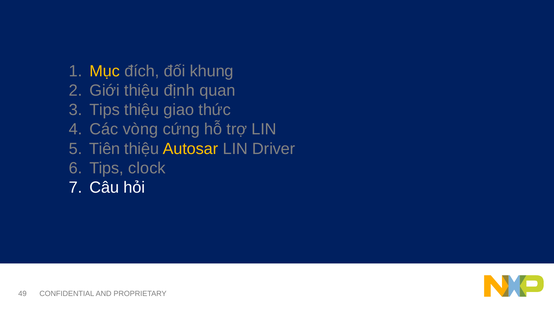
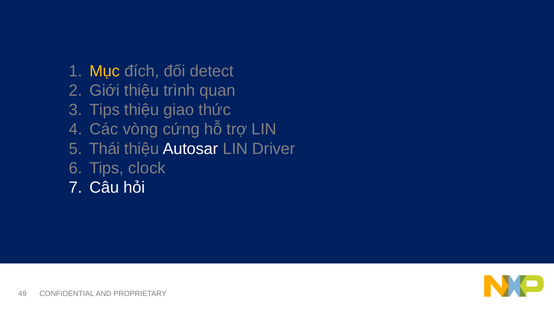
khung: khung -> detect
định: định -> trình
Tiên: Tiên -> Thái
Autosar colour: yellow -> white
